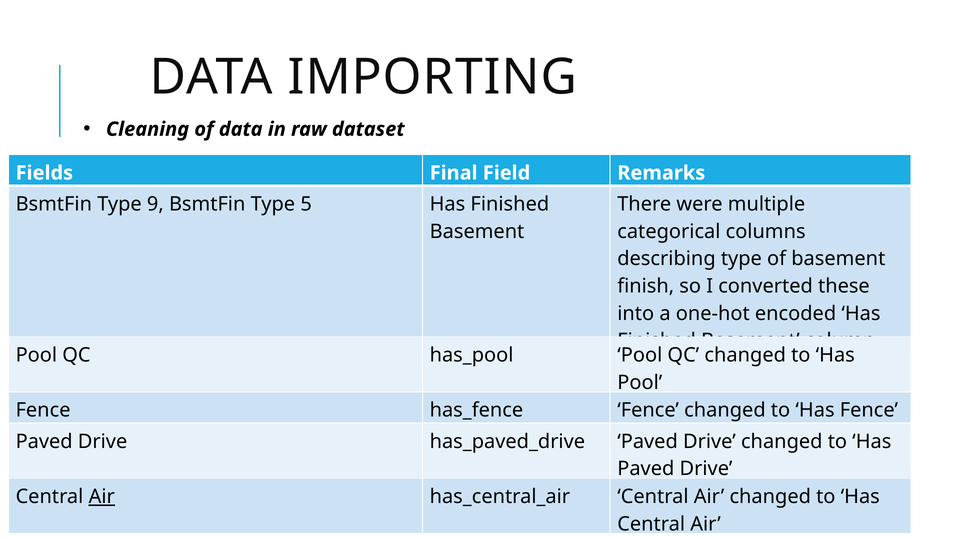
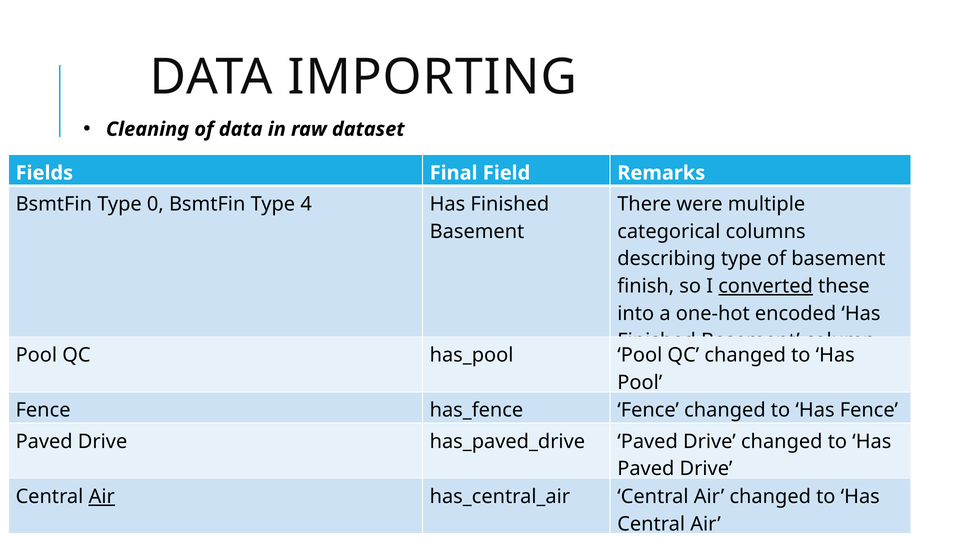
9: 9 -> 0
5: 5 -> 4
converted underline: none -> present
